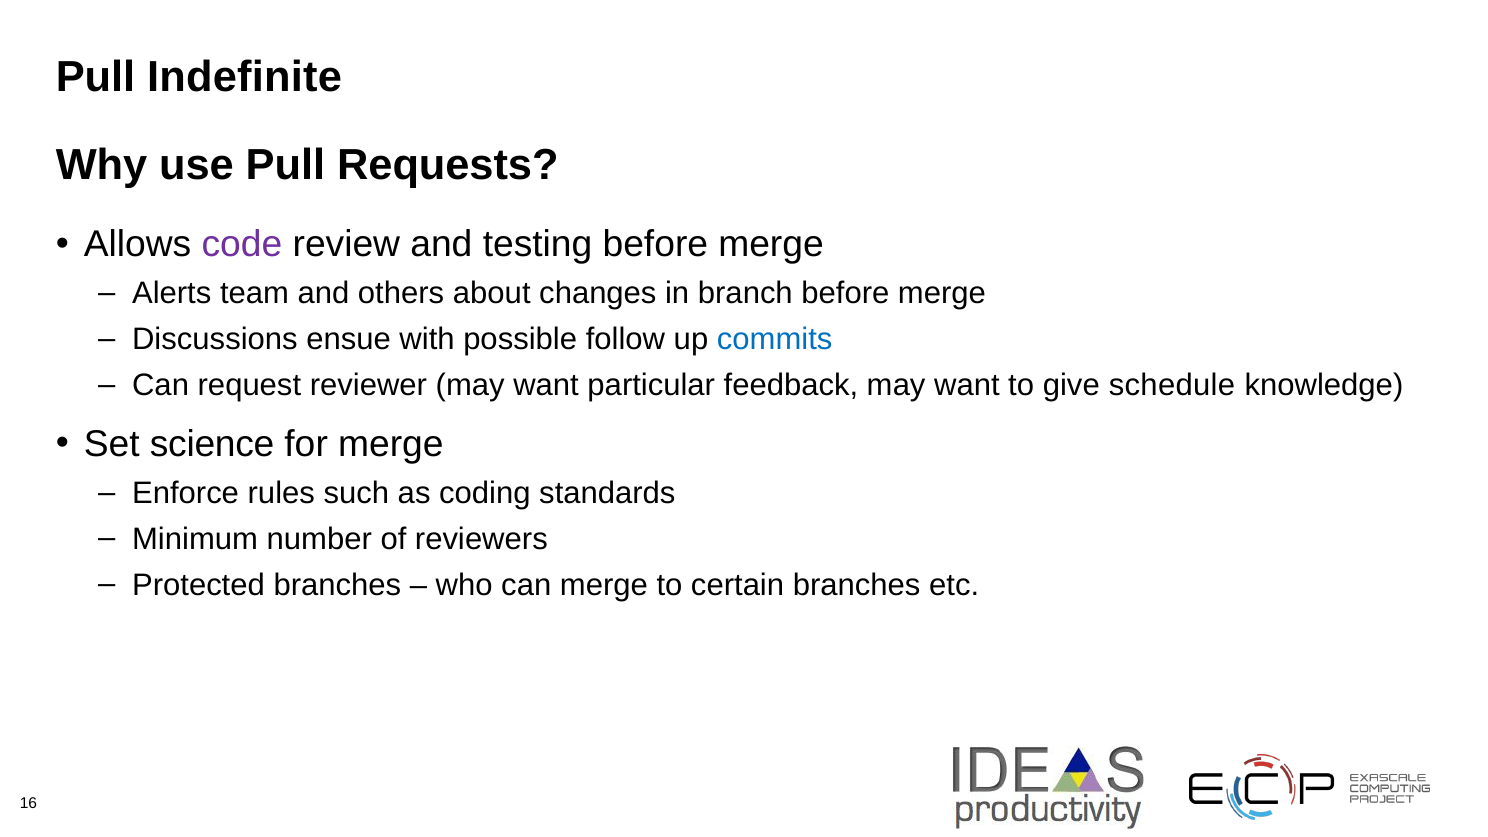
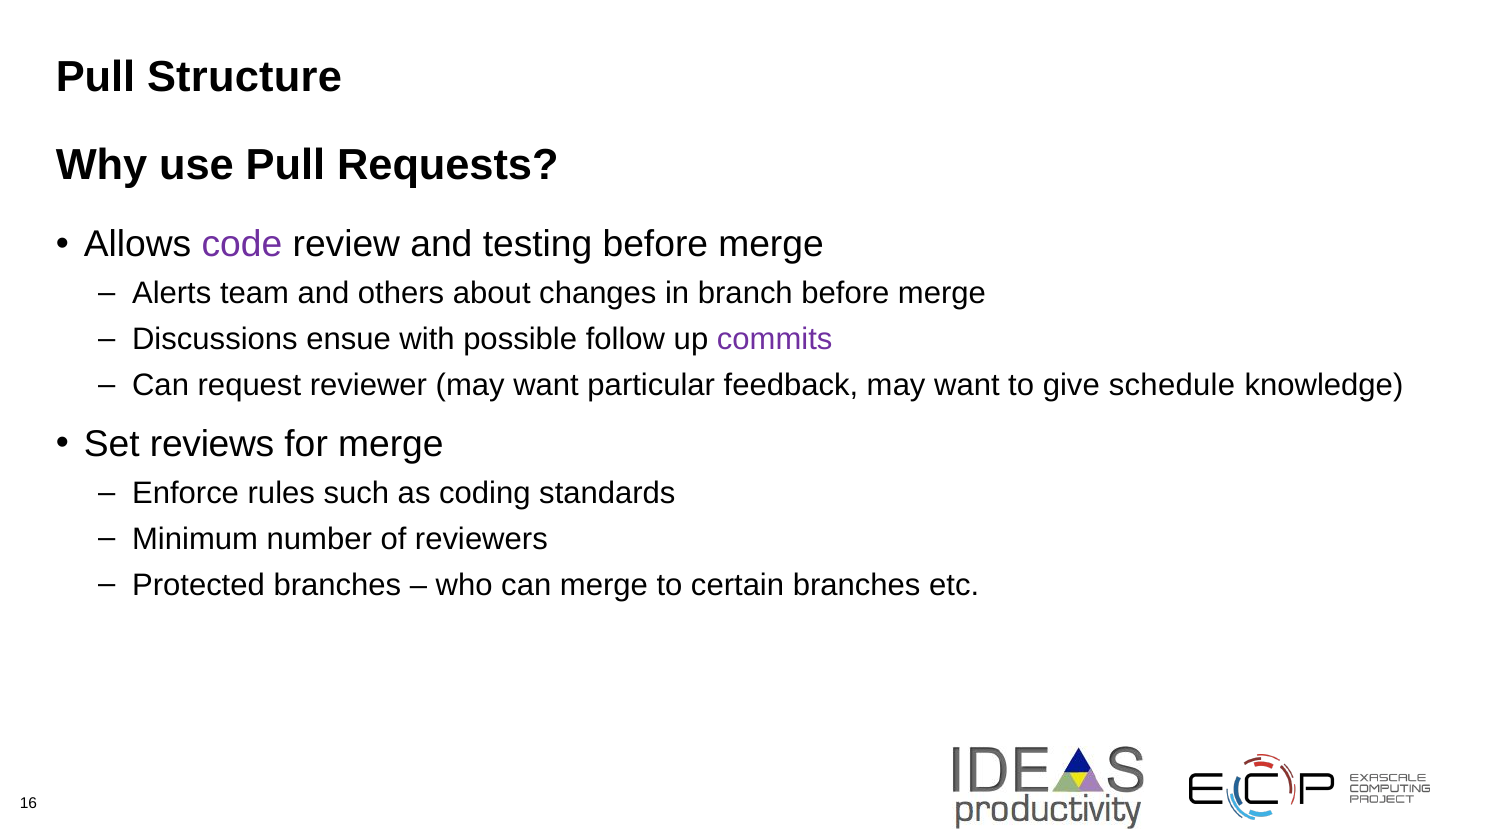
Indefinite: Indefinite -> Structure
commits colour: blue -> purple
science: science -> reviews
